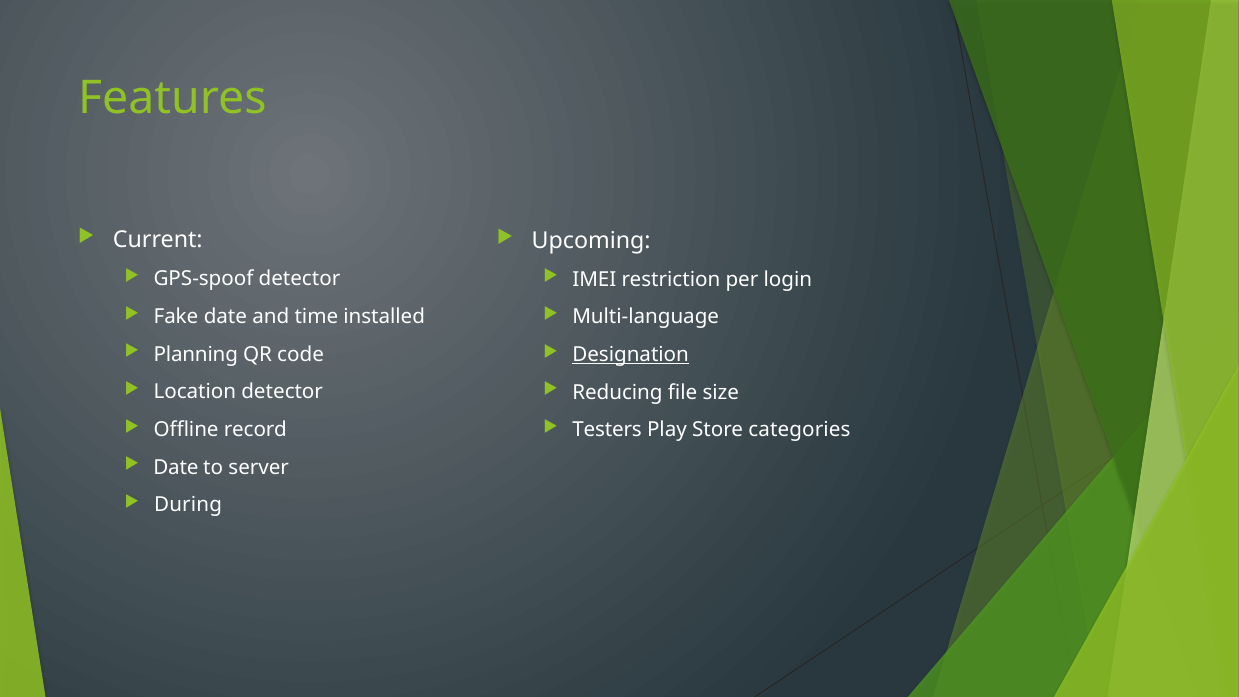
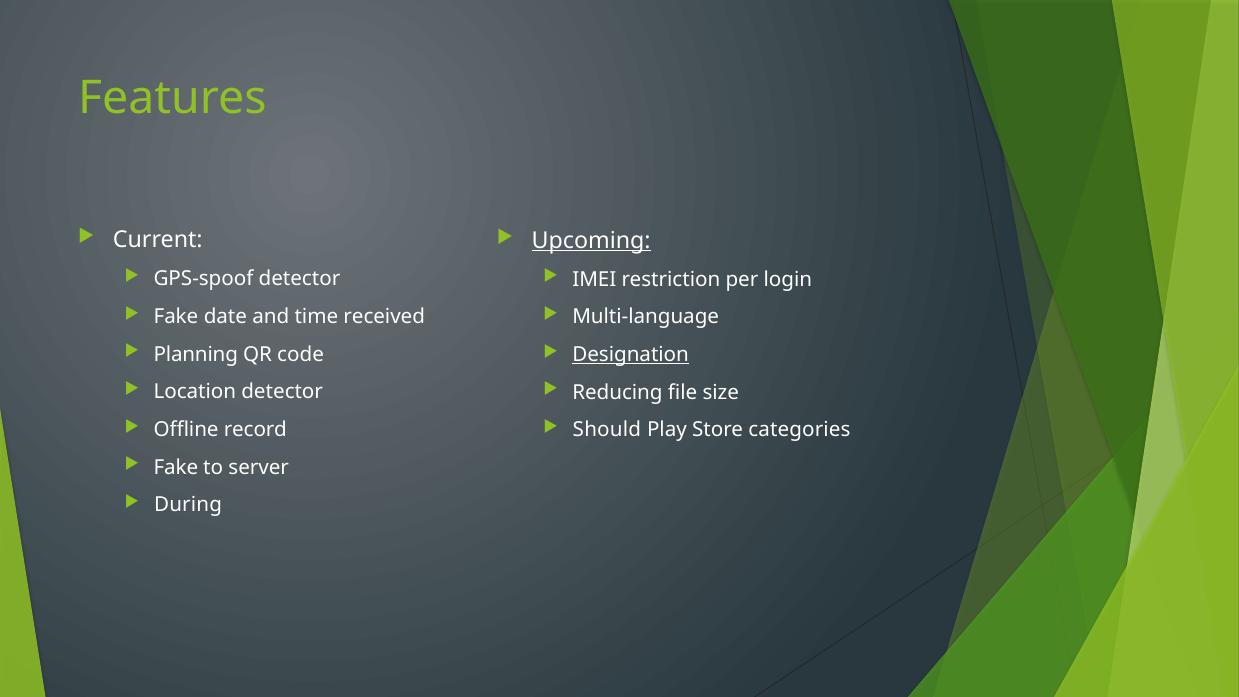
Upcoming underline: none -> present
installed: installed -> received
Testers: Testers -> Should
Date at (176, 467): Date -> Fake
